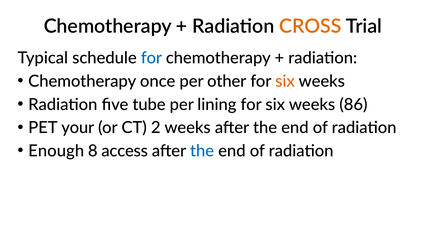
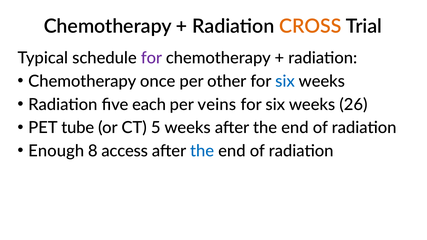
for at (151, 58) colour: blue -> purple
six at (285, 81) colour: orange -> blue
tube: tube -> each
lining: lining -> veins
86: 86 -> 26
your: your -> tube
2: 2 -> 5
